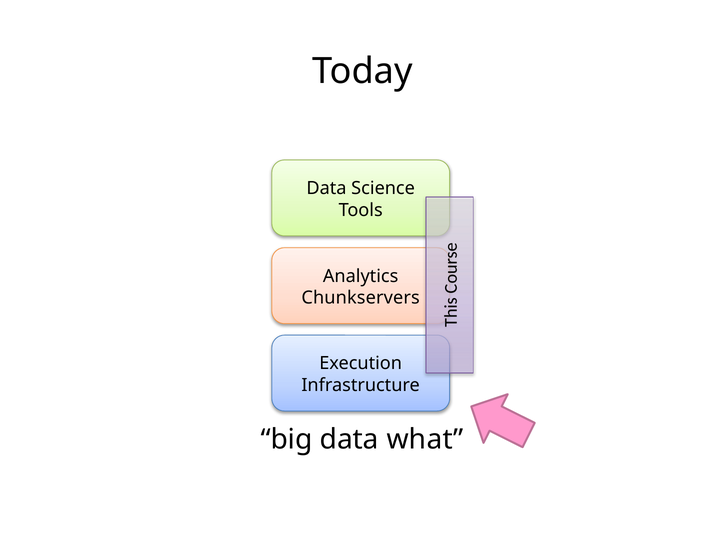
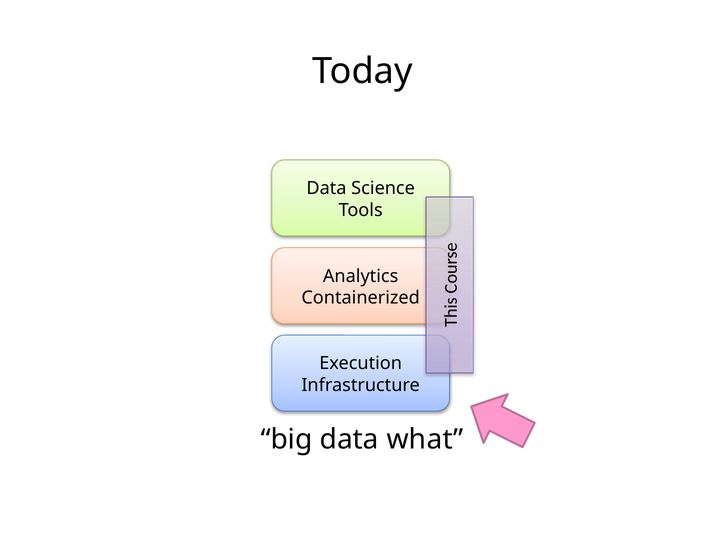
Chunkservers: Chunkservers -> Containerized
